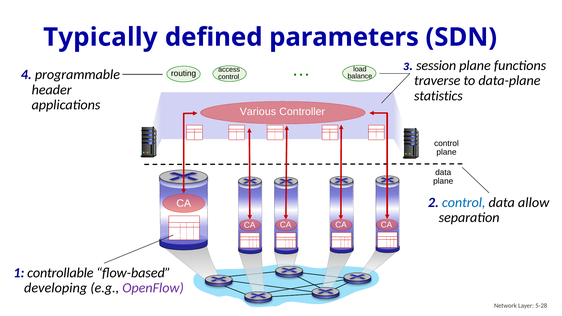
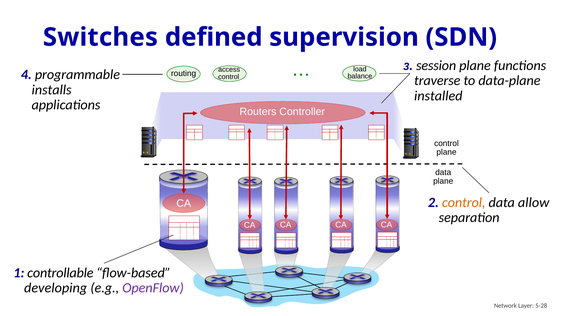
Typically: Typically -> Switches
parameters: parameters -> supervision
header: header -> installs
statistics: statistics -> installed
Various: Various -> Routers
control at (464, 203) colour: blue -> orange
